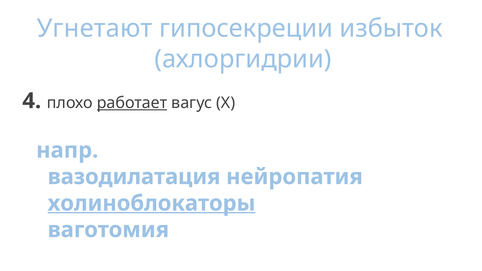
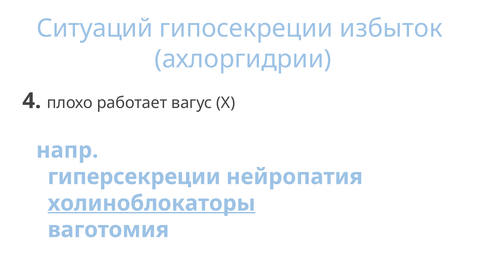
Угнетают: Угнетают -> Ситуаций
работает underline: present -> none
вазодилатация: вазодилатация -> гиперсекреции
